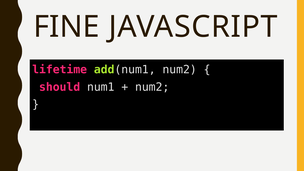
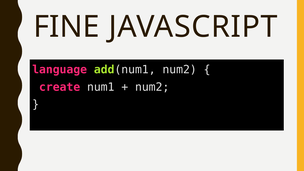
lifetime: lifetime -> language
should: should -> create
